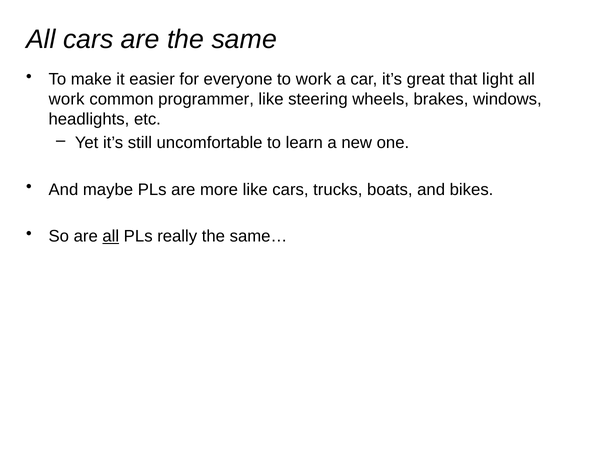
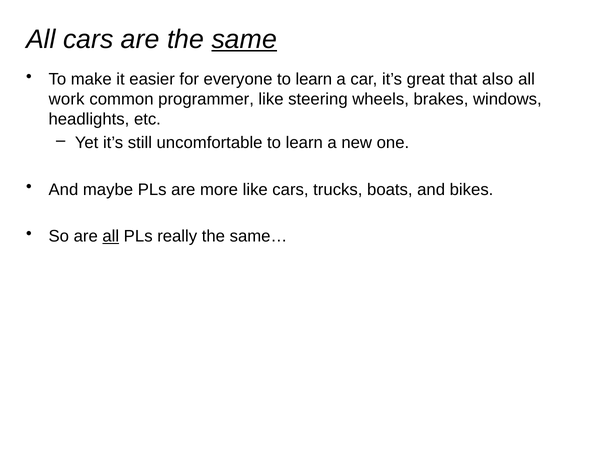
same underline: none -> present
everyone to work: work -> learn
light: light -> also
